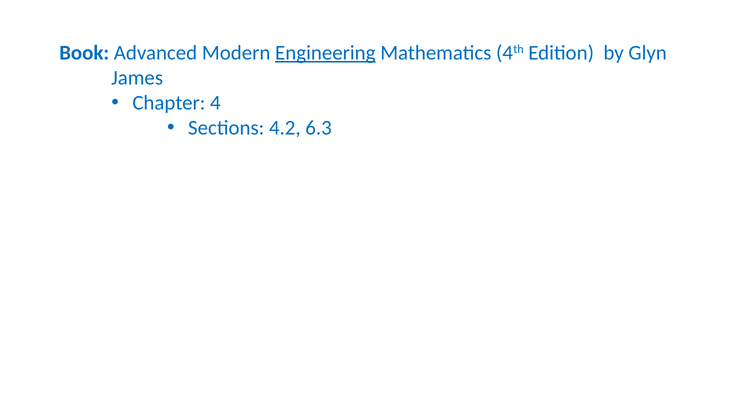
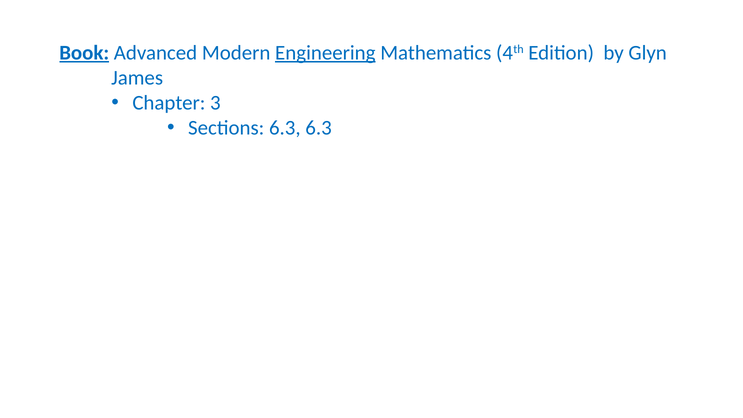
Book underline: none -> present
4: 4 -> 3
Sections 4.2: 4.2 -> 6.3
